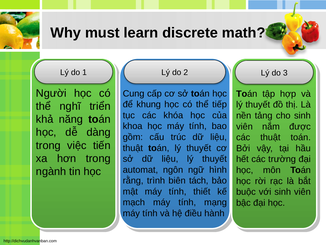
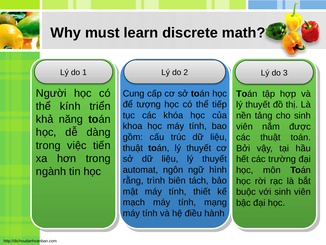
khung: khung -> tượng
nghĩ: nghĩ -> kính
